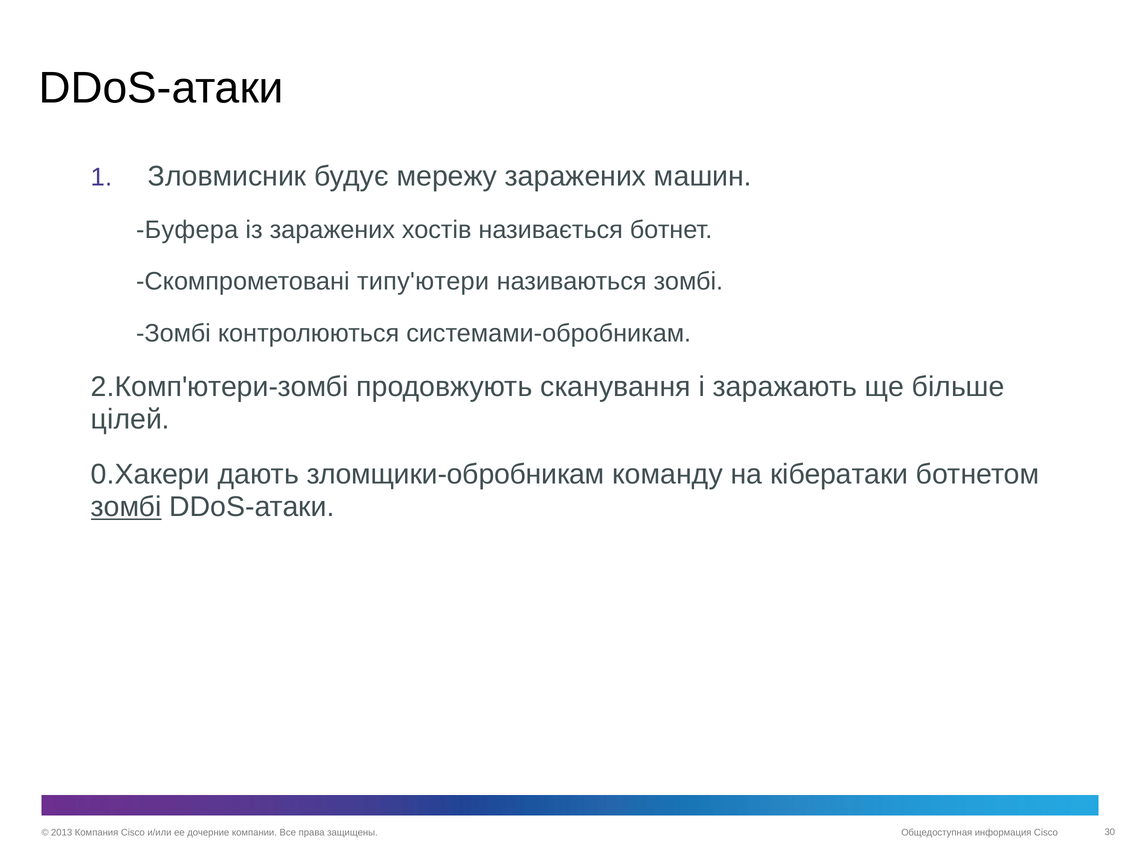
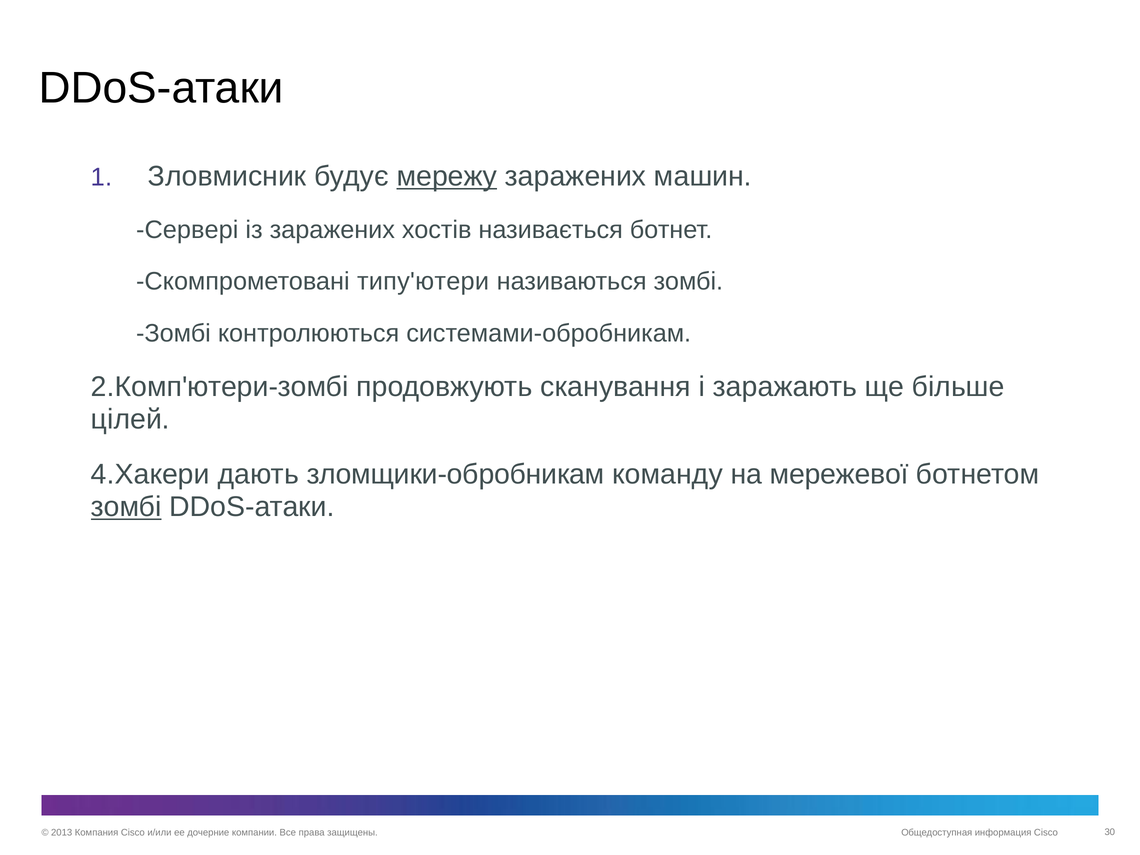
мережу underline: none -> present
Буфера: Буфера -> Сервері
0.Хакери: 0.Хакери -> 4.Хакери
кібератаки: кібератаки -> мережевої
